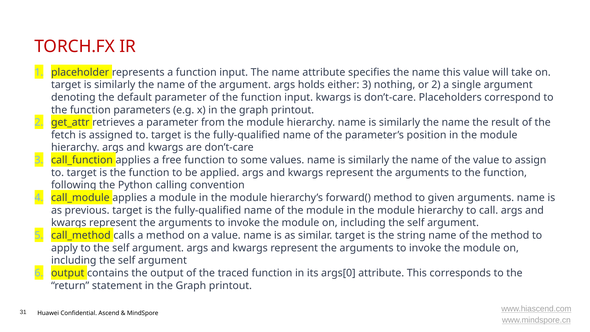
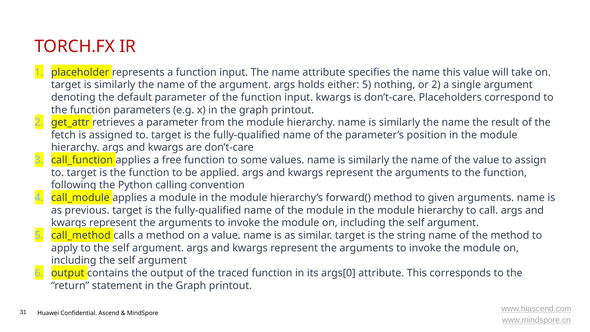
either 3: 3 -> 5
